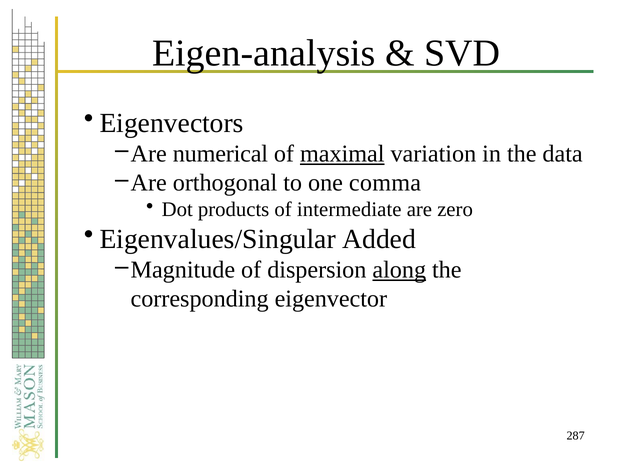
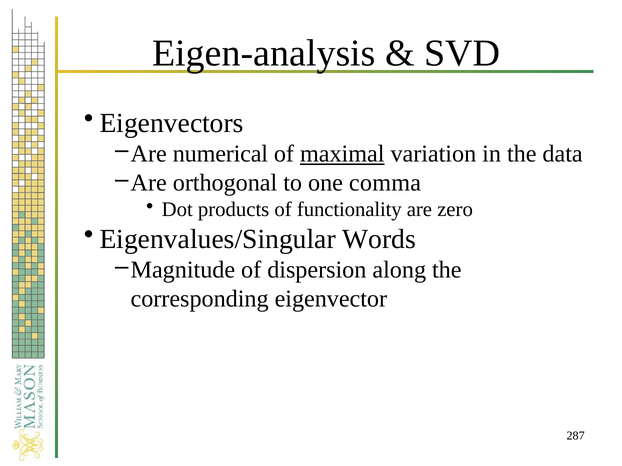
intermediate: intermediate -> functionality
Added: Added -> Words
along underline: present -> none
